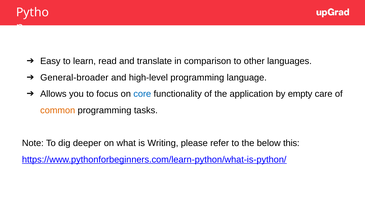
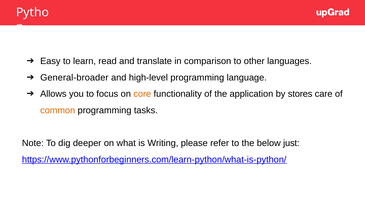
core colour: blue -> orange
empty: empty -> stores
this: this -> just
